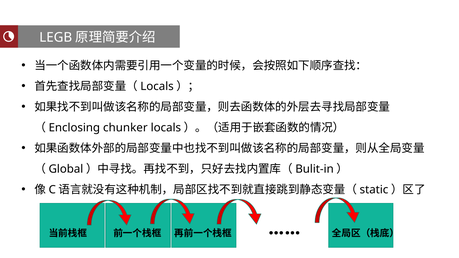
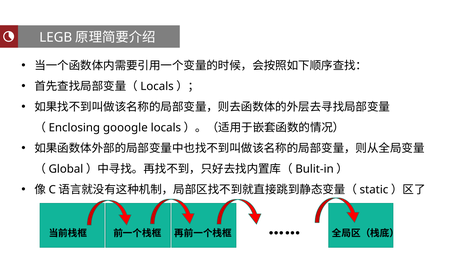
chunker: chunker -> gooogle
